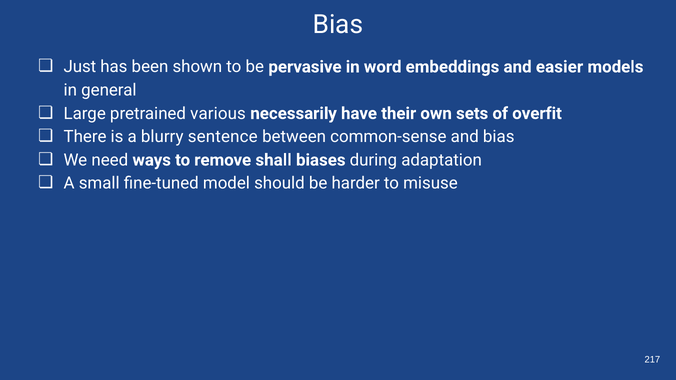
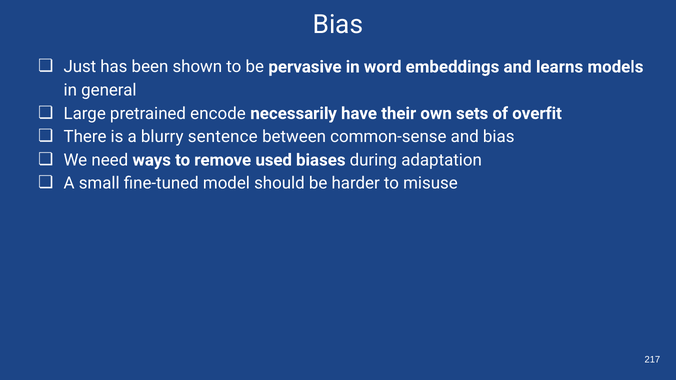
easier: easier -> learns
various: various -> encode
shall: shall -> used
